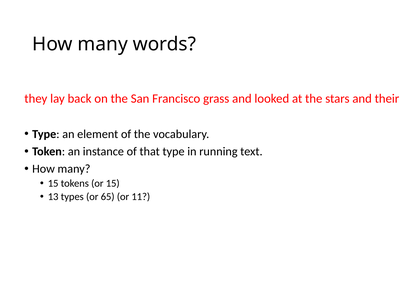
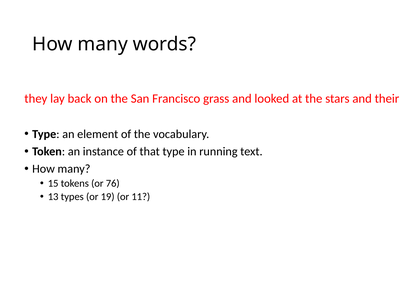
or 15: 15 -> 76
65: 65 -> 19
